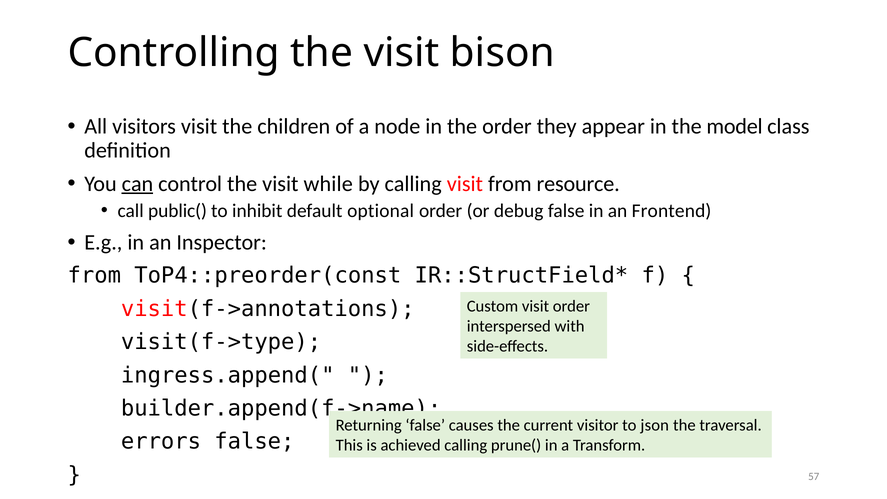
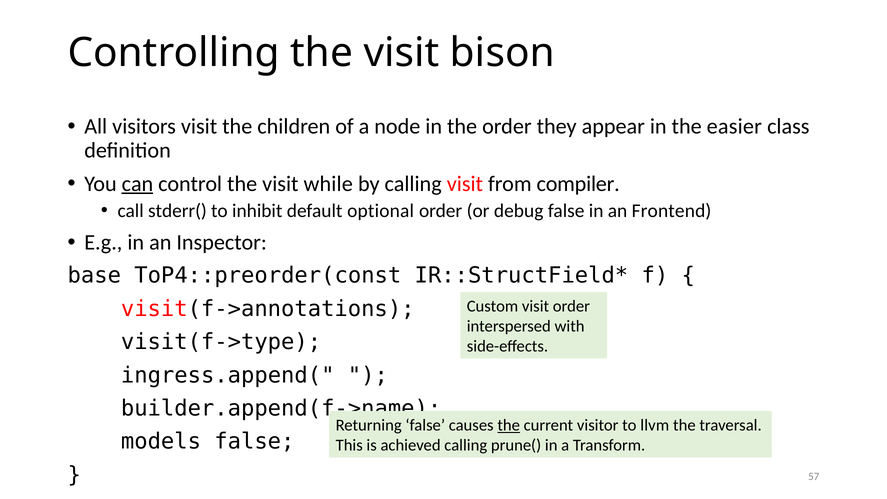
model: model -> easier
resource: resource -> compiler
public(: public( -> stderr(
from at (94, 276): from -> base
the at (509, 425) underline: none -> present
json: json -> llvm
errors: errors -> models
